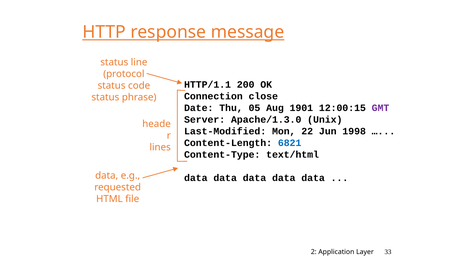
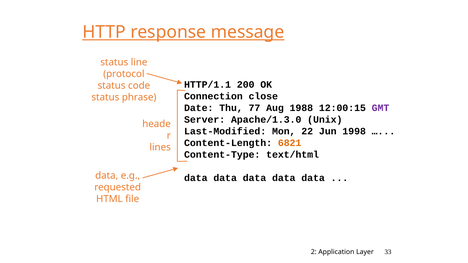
05: 05 -> 77
1901: 1901 -> 1988
6821 colour: blue -> orange
